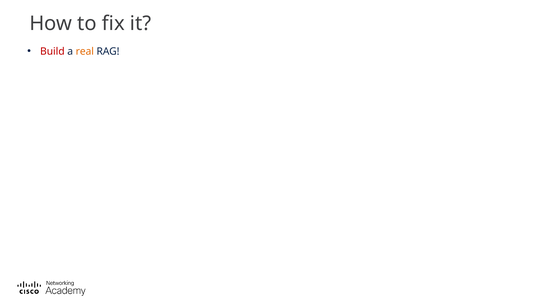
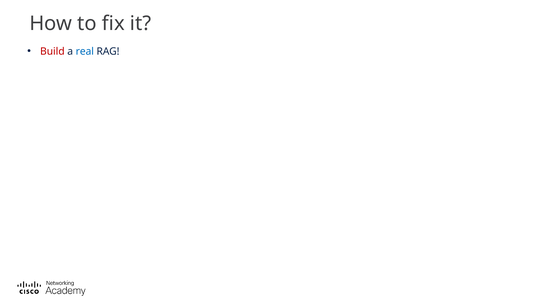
real colour: orange -> blue
